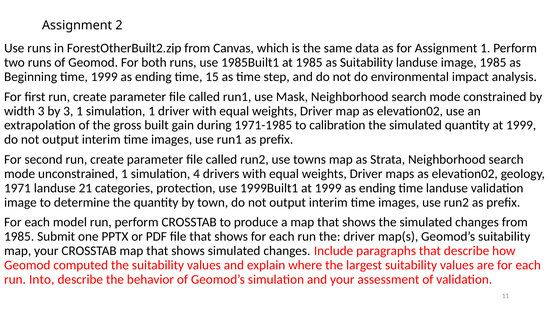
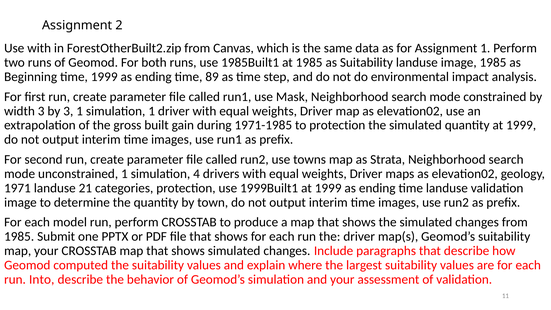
Use runs: runs -> with
15: 15 -> 89
to calibration: calibration -> protection
